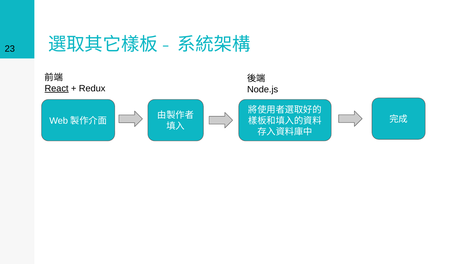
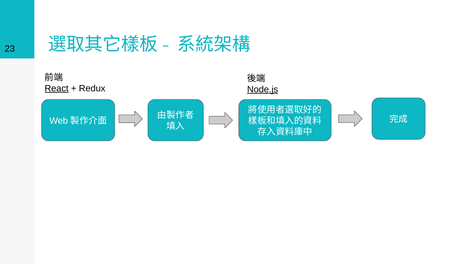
Node.js underline: none -> present
